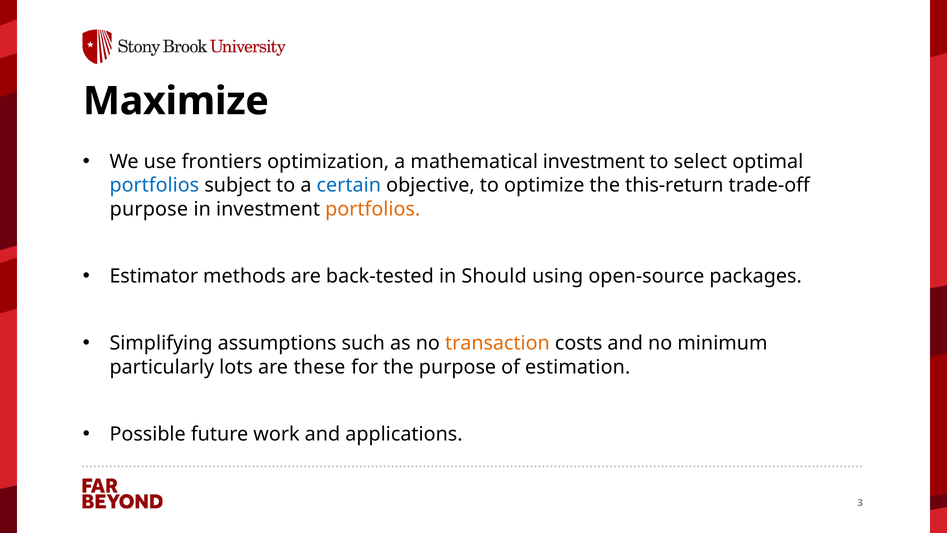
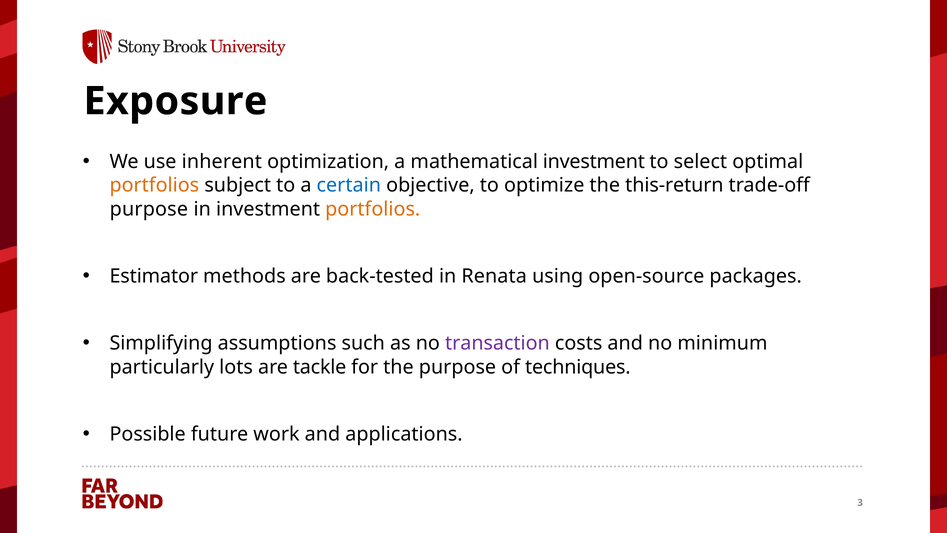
Maximize: Maximize -> Exposure
frontiers: frontiers -> inherent
portfolios at (154, 185) colour: blue -> orange
Should: Should -> Renata
transaction colour: orange -> purple
these: these -> tackle
estimation: estimation -> techniques
